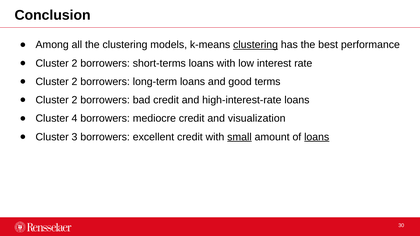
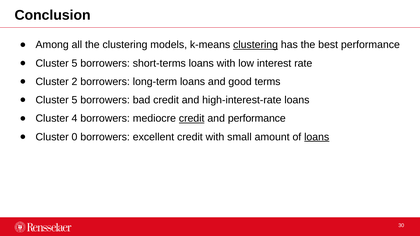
2 at (74, 63): 2 -> 5
2 at (74, 100): 2 -> 5
credit at (192, 119) underline: none -> present
and visualization: visualization -> performance
3: 3 -> 0
small underline: present -> none
